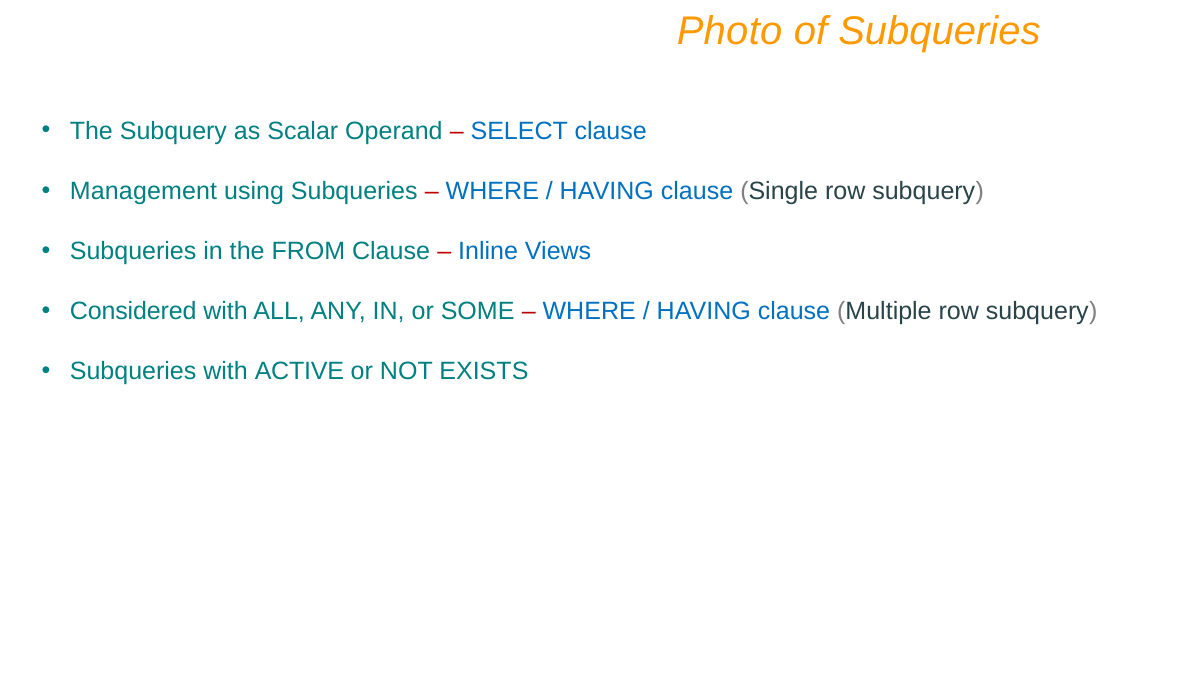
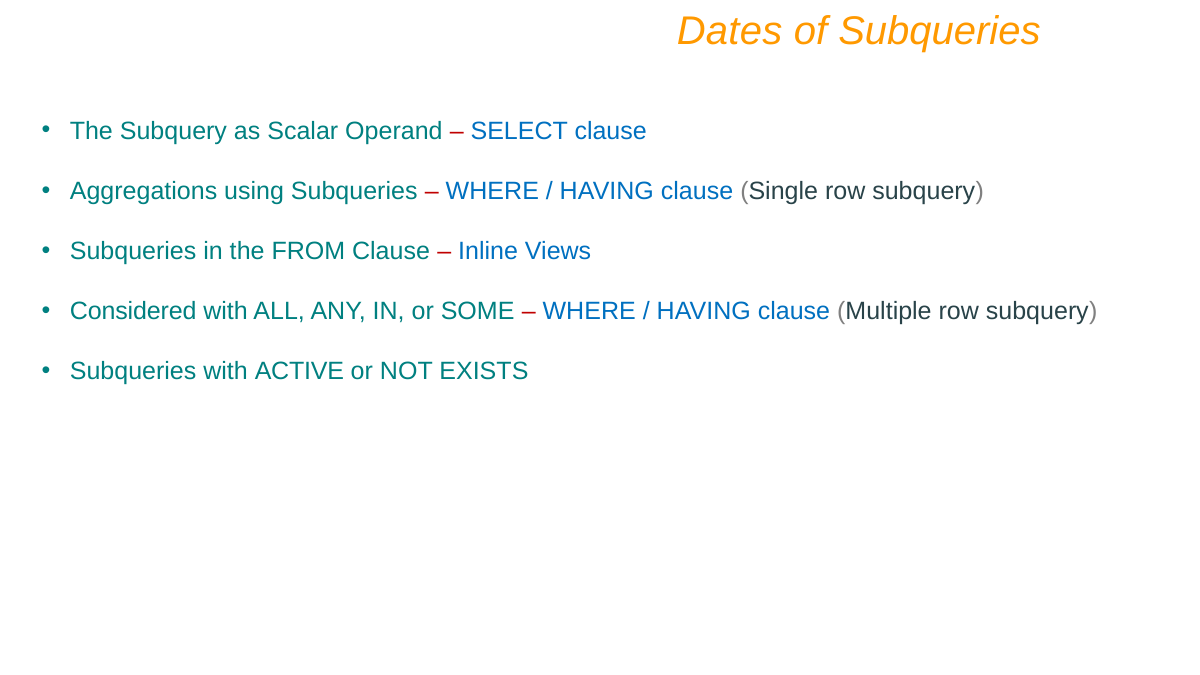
Photo: Photo -> Dates
Management: Management -> Aggregations
